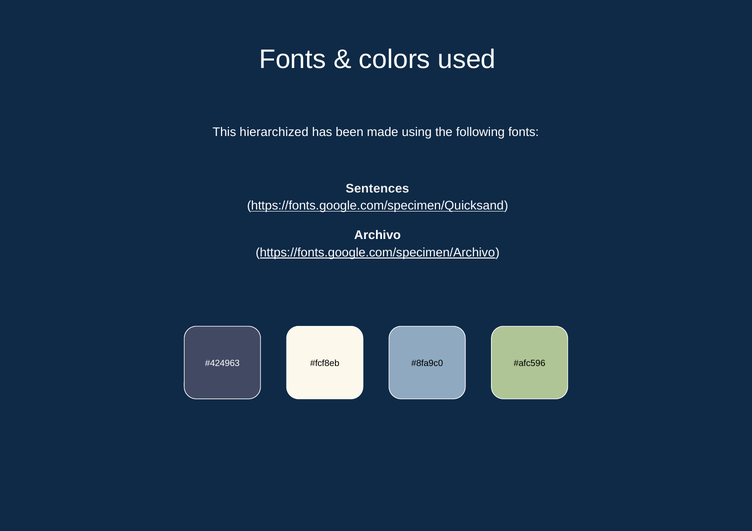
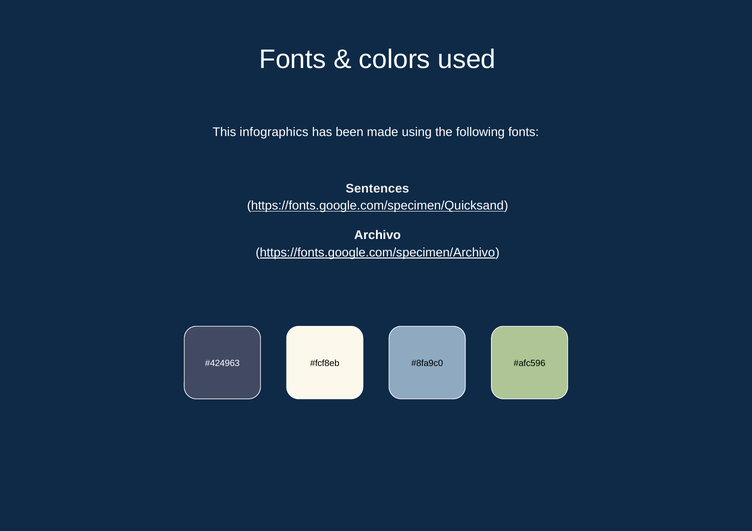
hierarchized: hierarchized -> infographics
